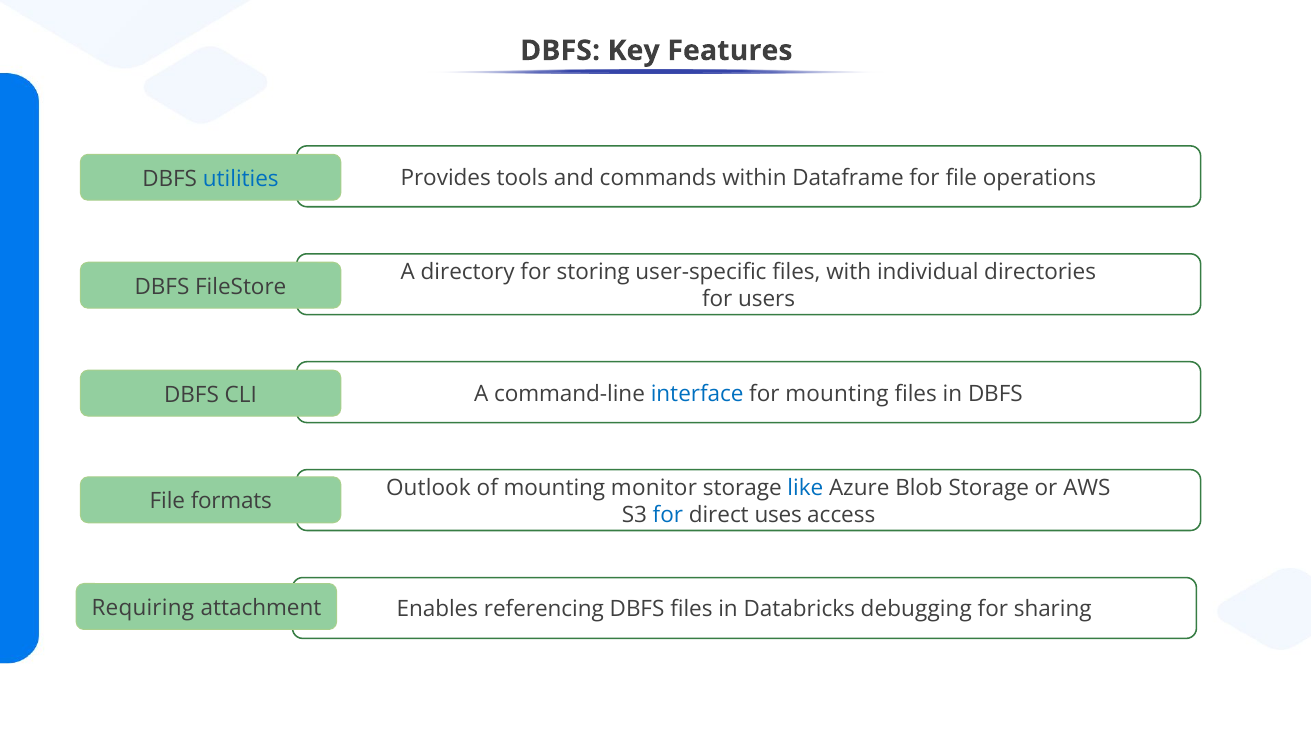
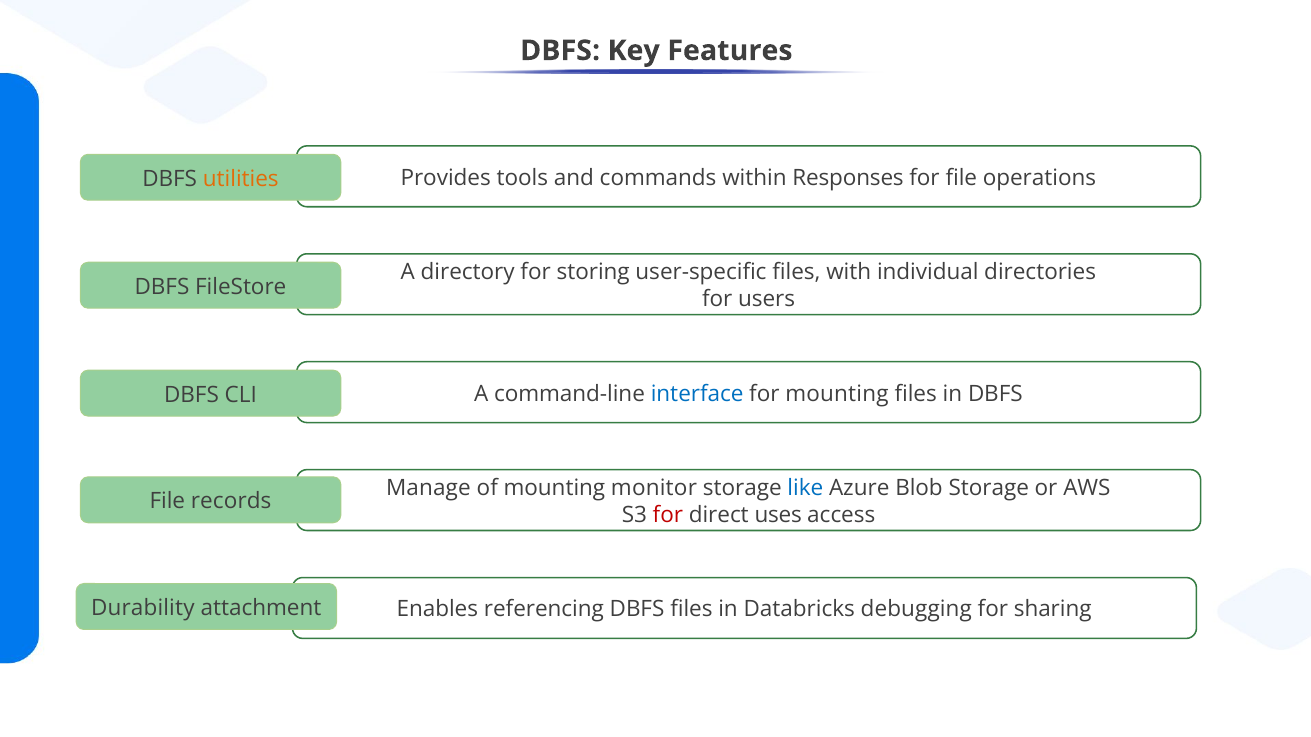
Dataframe: Dataframe -> Responses
utilities colour: blue -> orange
Outlook: Outlook -> Manage
formats: formats -> records
for at (668, 515) colour: blue -> red
Requiring: Requiring -> Durability
